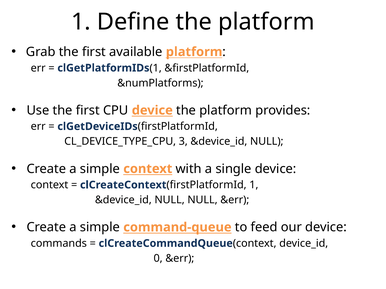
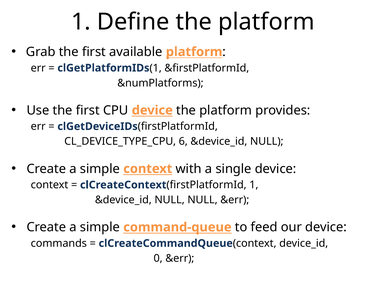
3: 3 -> 6
